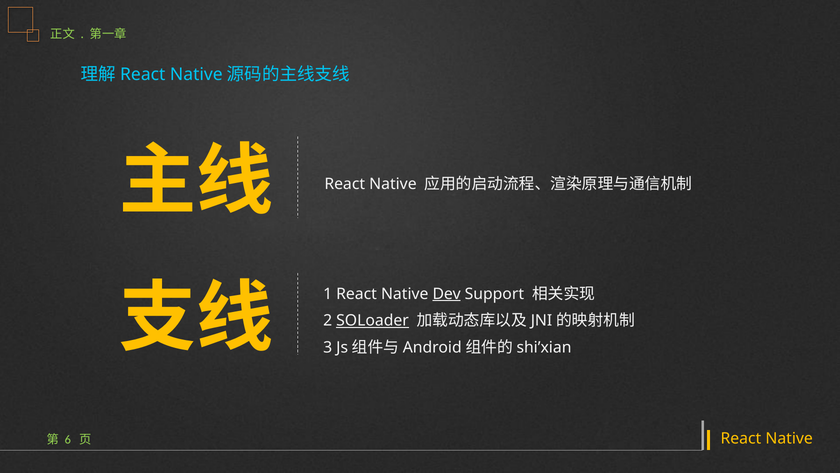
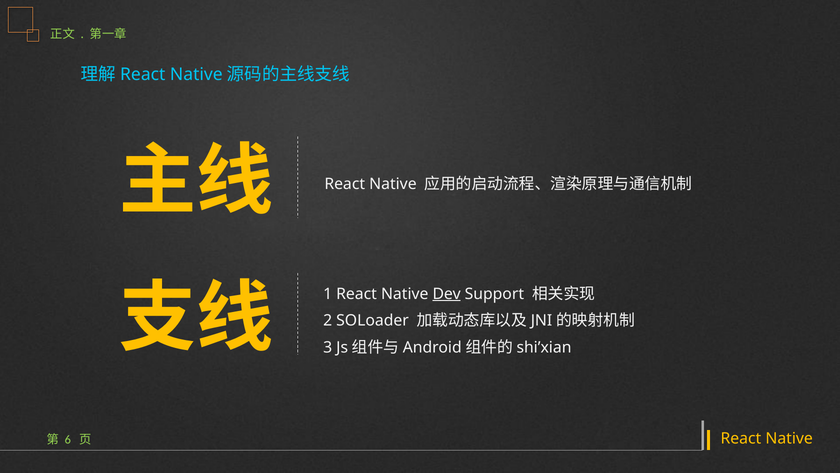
SOLoader underline: present -> none
